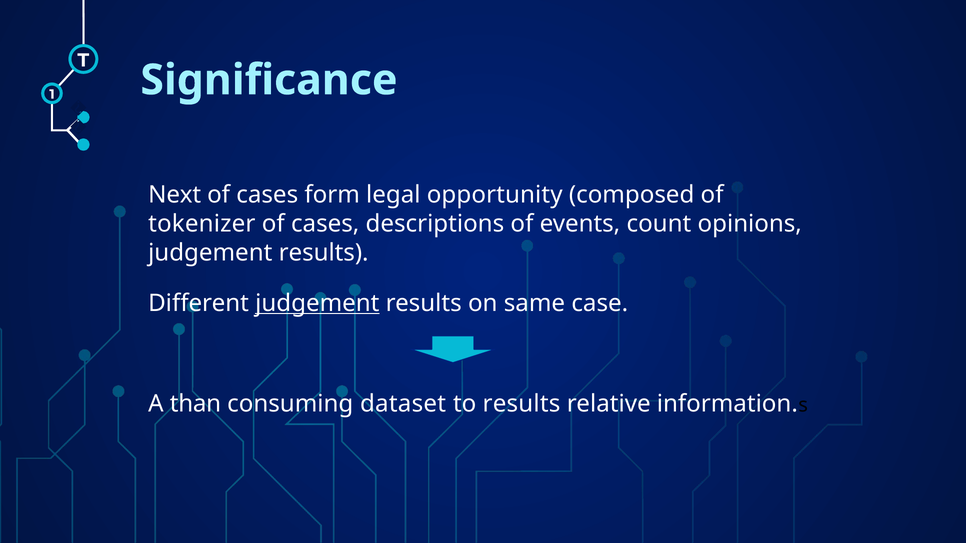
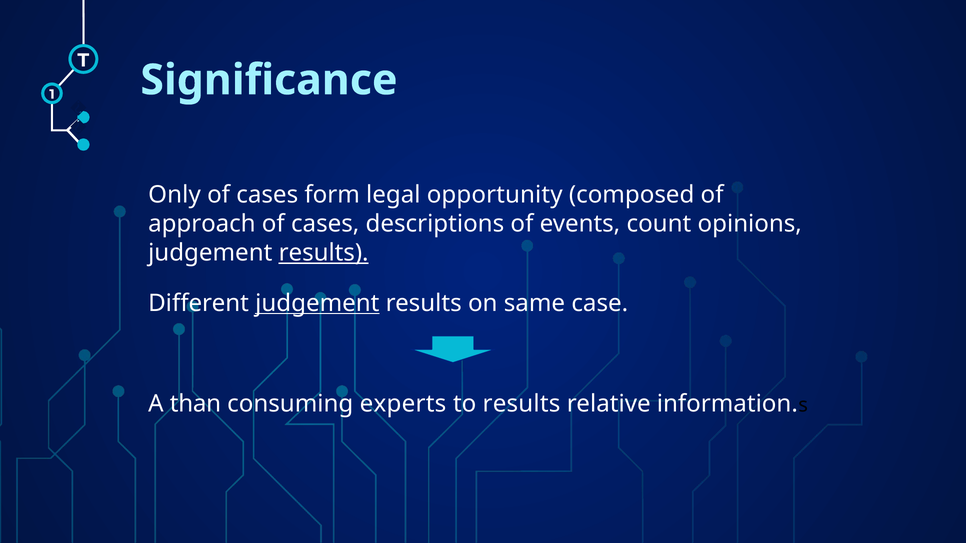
Next: Next -> Only
tokenizer: tokenizer -> approach
results at (324, 253) underline: none -> present
dataset: dataset -> experts
